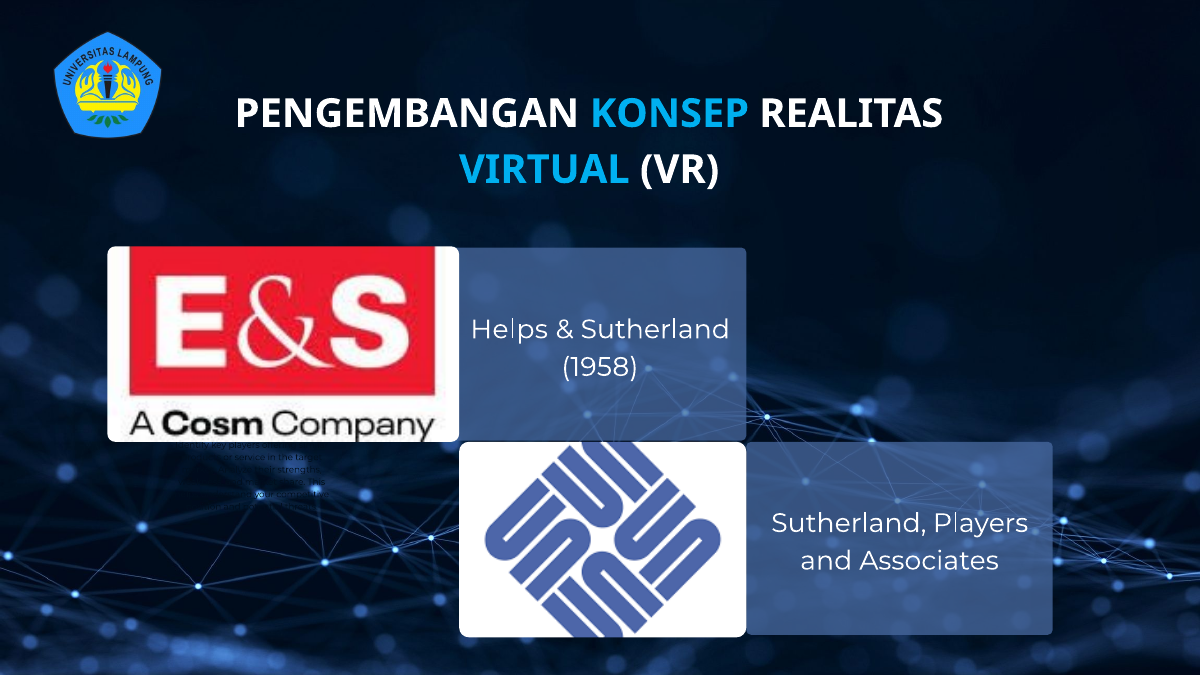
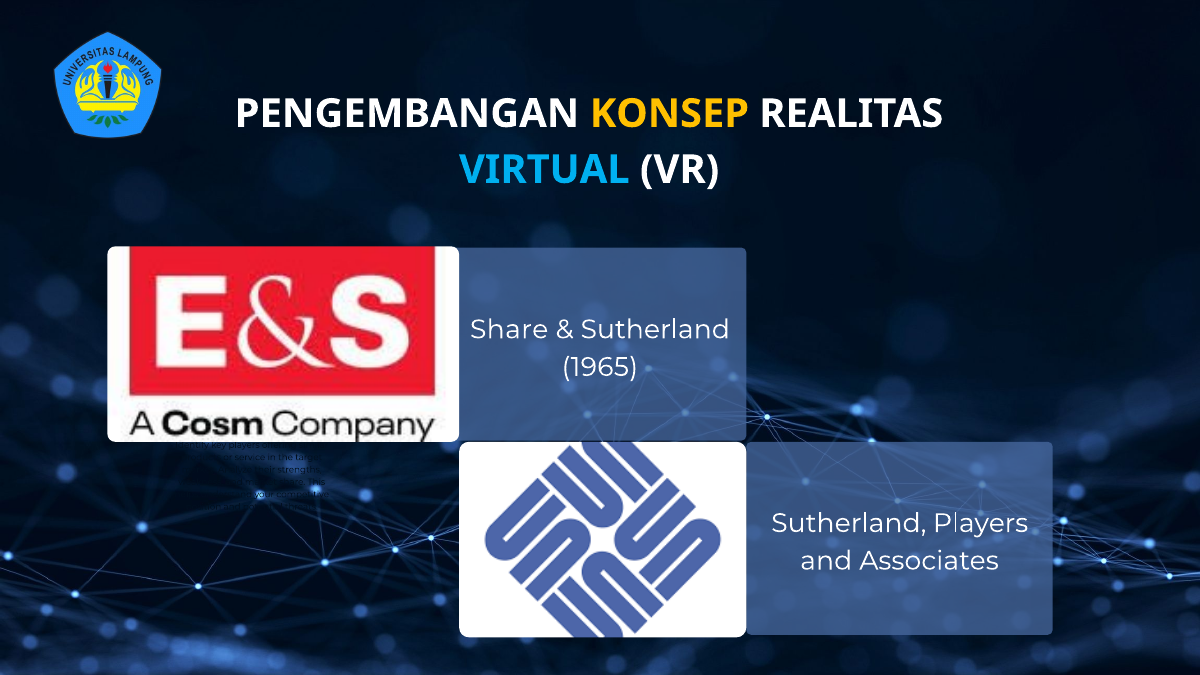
KONSEP colour: light blue -> yellow
Helps at (509, 329): Helps -> Share
1958: 1958 -> 1965
